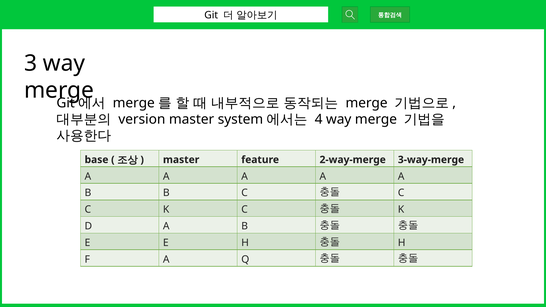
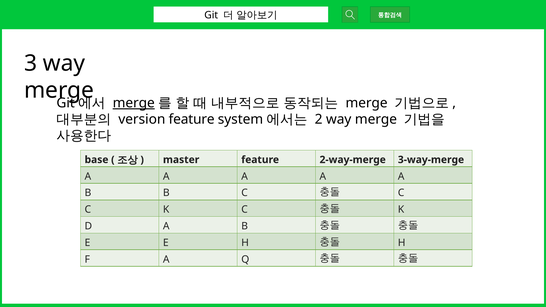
merge at (134, 103) underline: none -> present
version master: master -> feature
4: 4 -> 2
